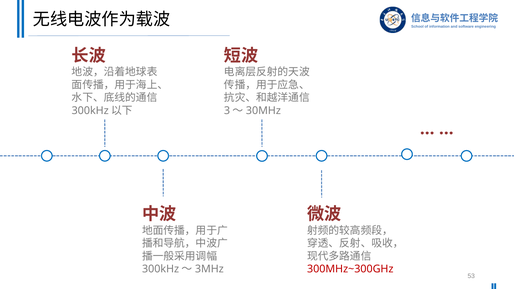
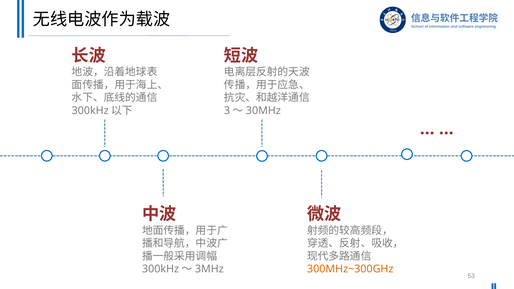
300MHz~300GHz colour: red -> orange
